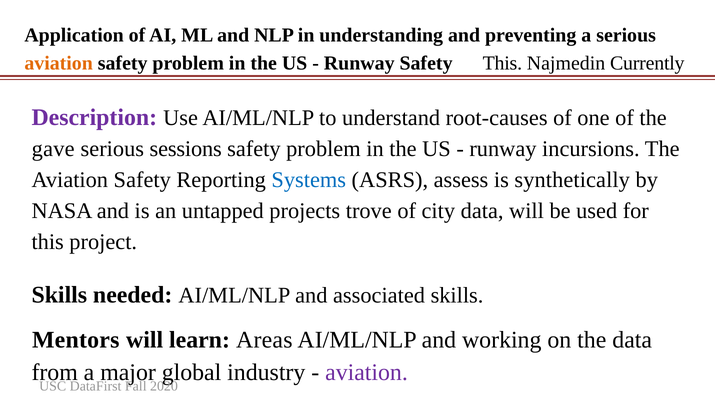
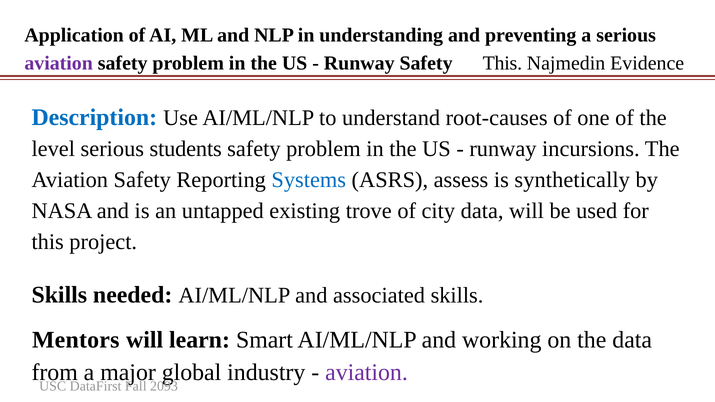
aviation at (59, 63) colour: orange -> purple
Currently: Currently -> Evidence
Description colour: purple -> blue
gave: gave -> level
sessions: sessions -> students
projects: projects -> existing
Areas: Areas -> Smart
2020: 2020 -> 2093
